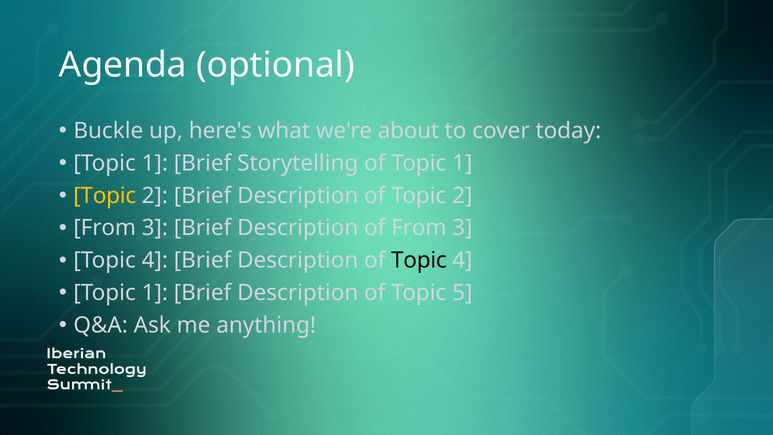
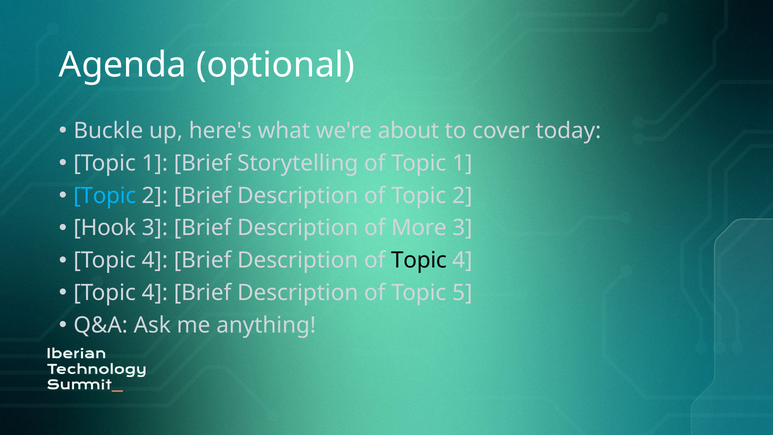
Topic at (105, 196) colour: yellow -> light blue
From at (105, 228): From -> Hook
of From: From -> More
1 at (155, 293): 1 -> 4
